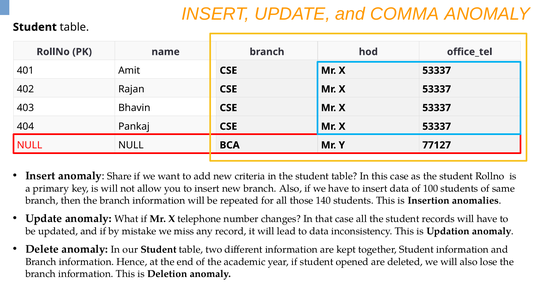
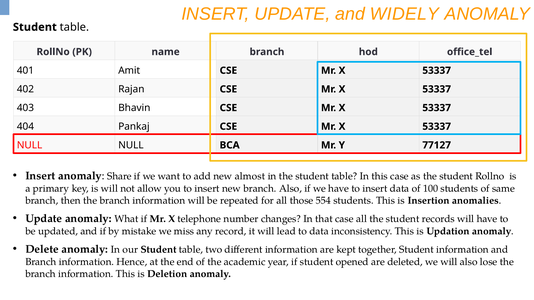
COMMA: COMMA -> WIDELY
criteria: criteria -> almost
140: 140 -> 554
